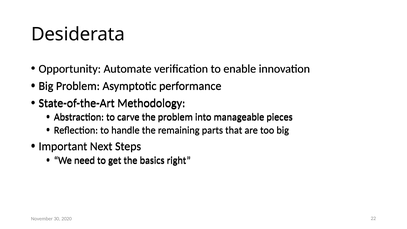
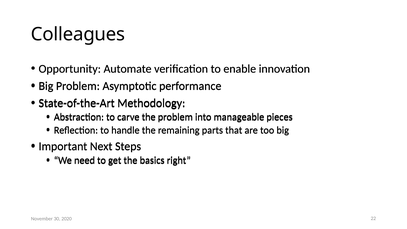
Desiderata: Desiderata -> Colleagues
